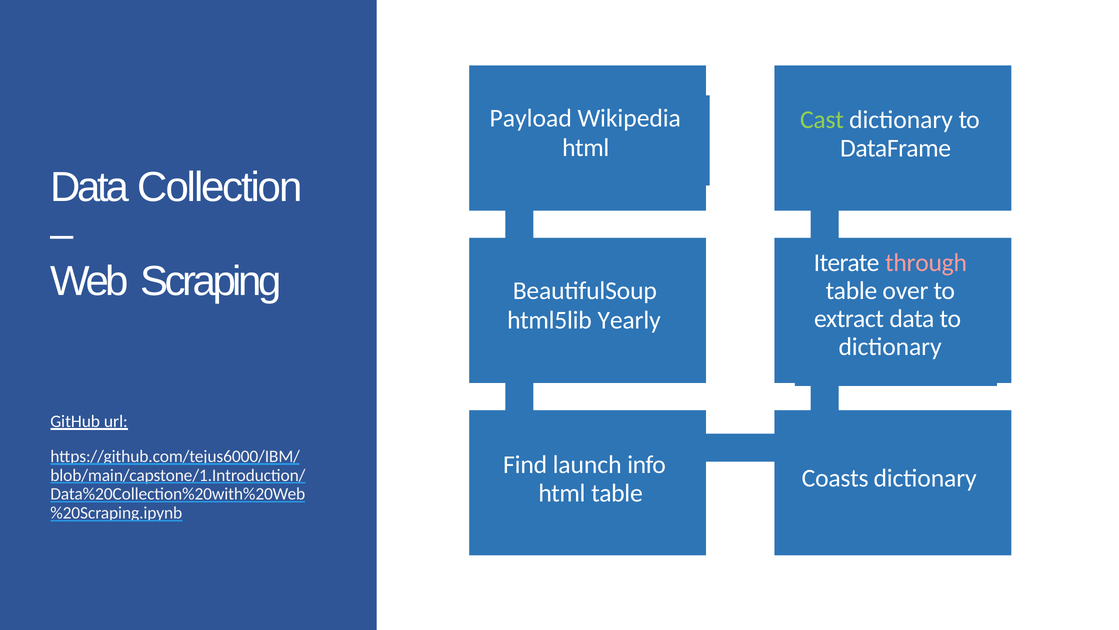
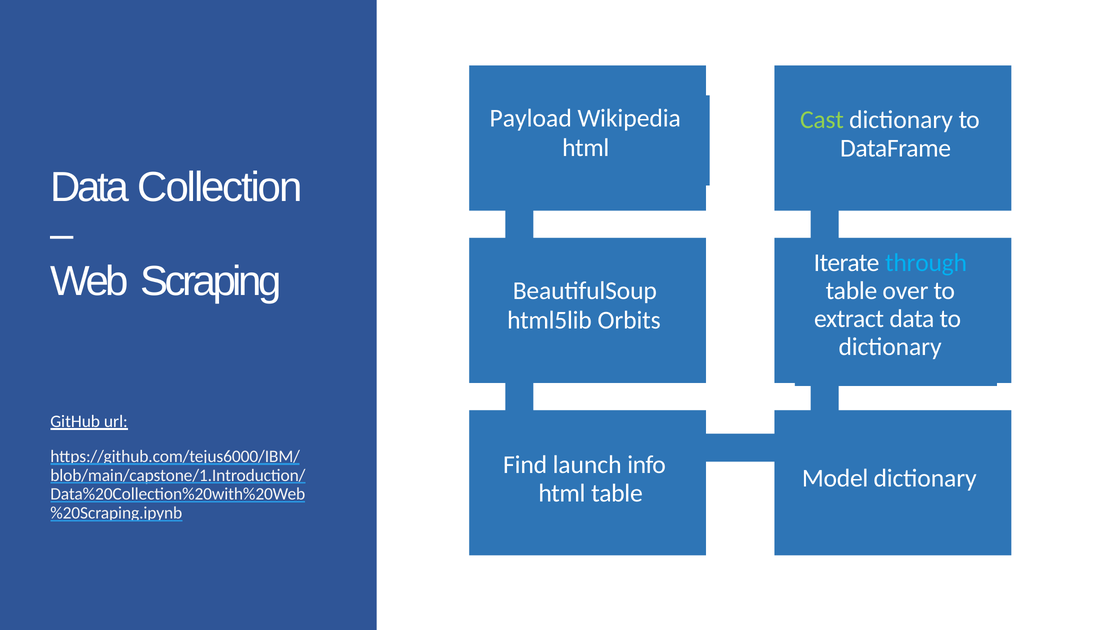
through colour: pink -> light blue
Yearly: Yearly -> Orbits
Coasts: Coasts -> Model
